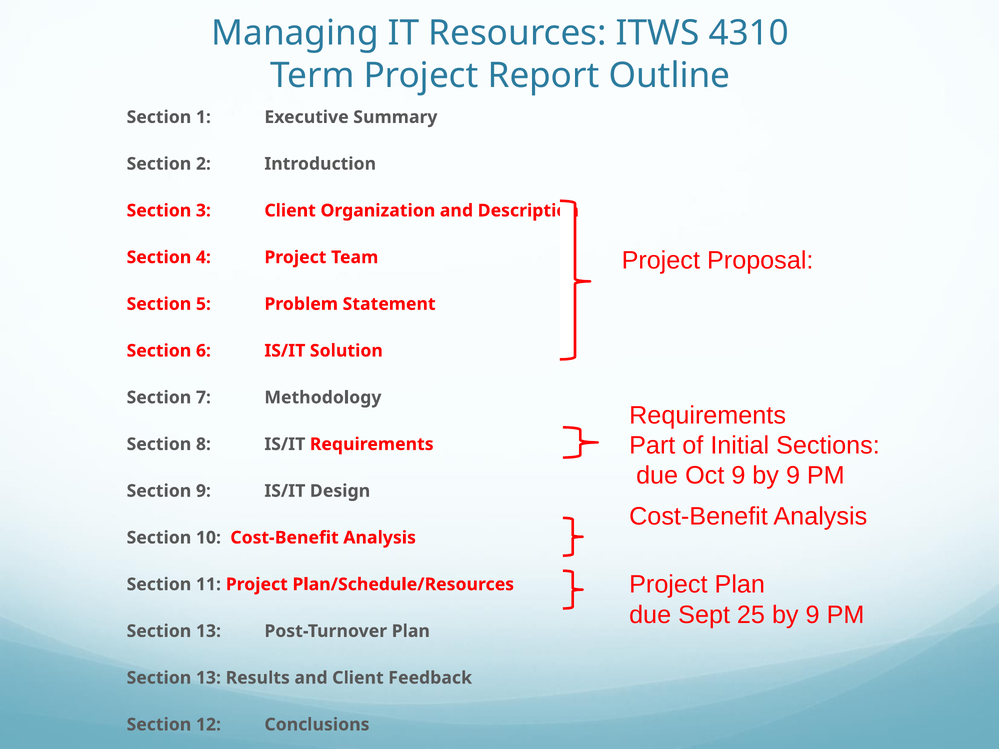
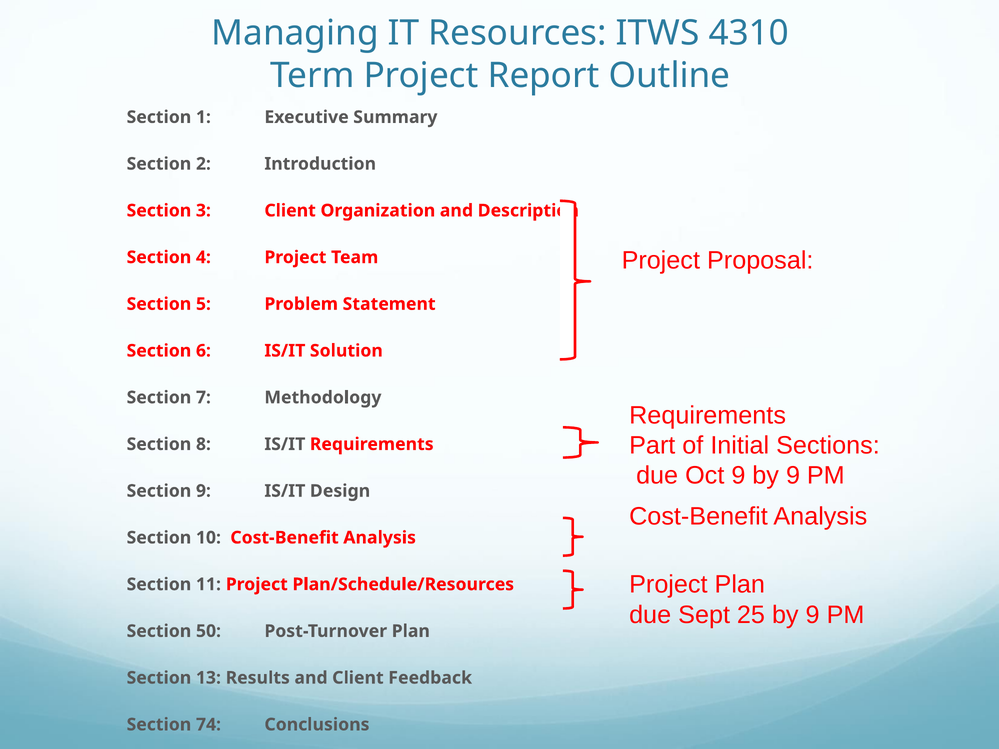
13 at (208, 631): 13 -> 50
12: 12 -> 74
